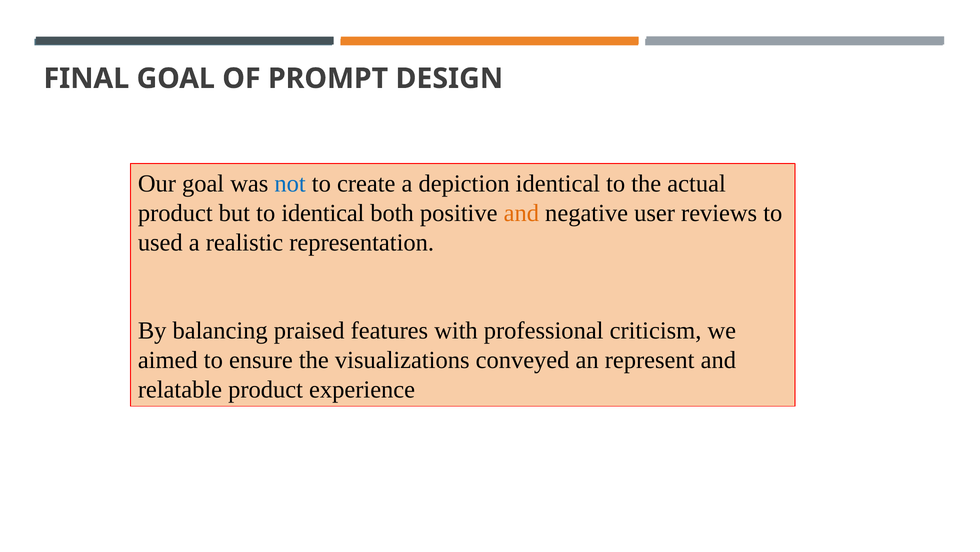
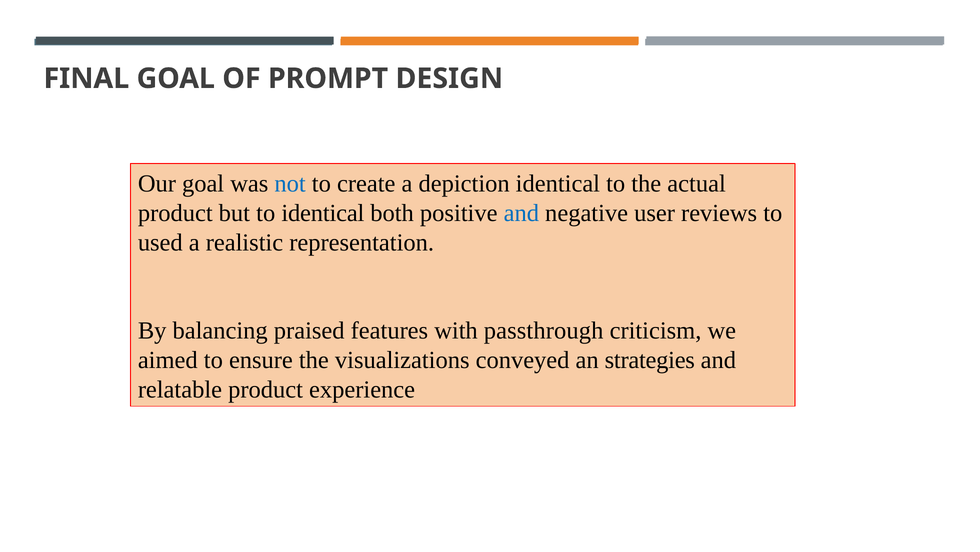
and at (521, 213) colour: orange -> blue
professional: professional -> passthrough
represent: represent -> strategies
